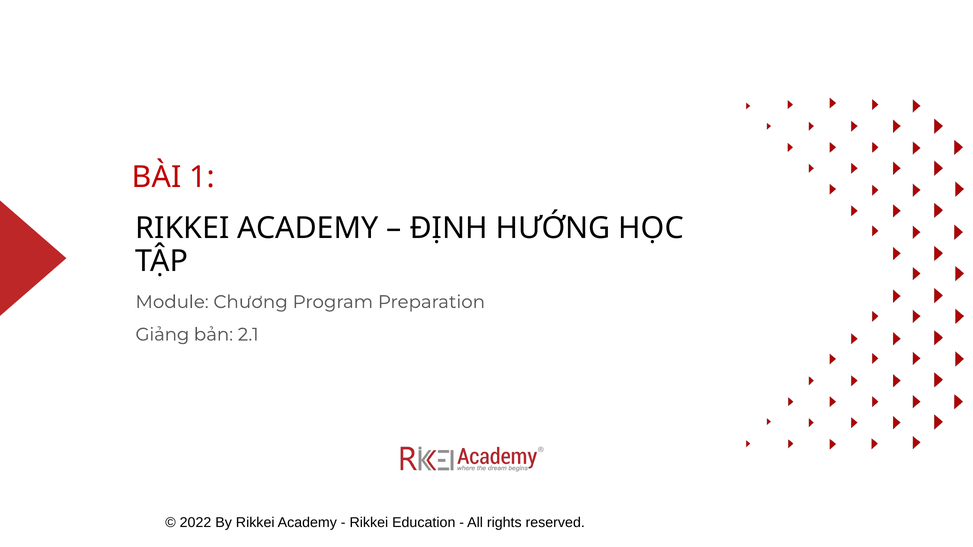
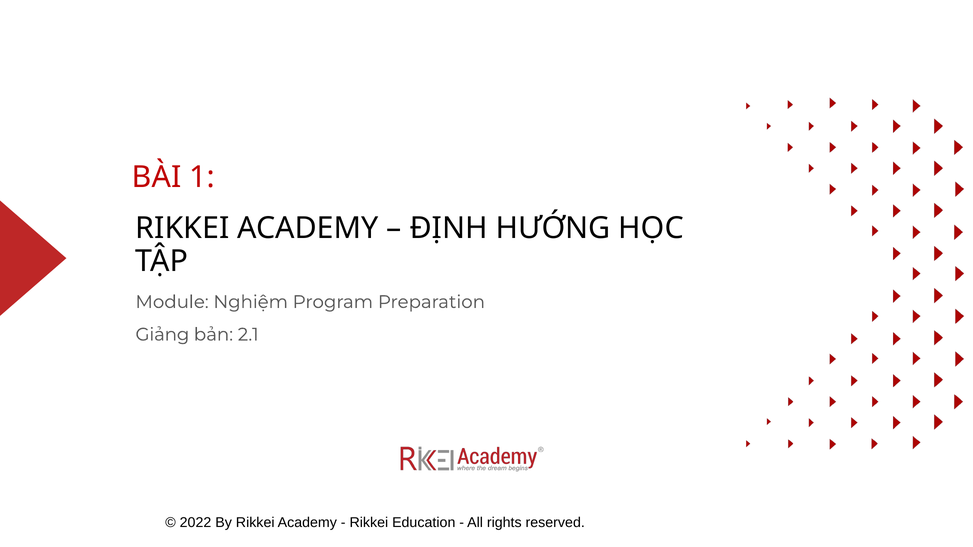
Chương: Chương -> Nghiệm
